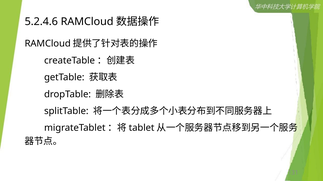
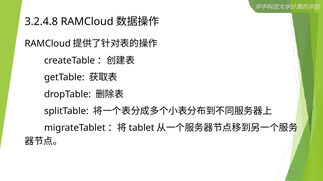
5.2.4.6: 5.2.4.6 -> 3.2.4.8
